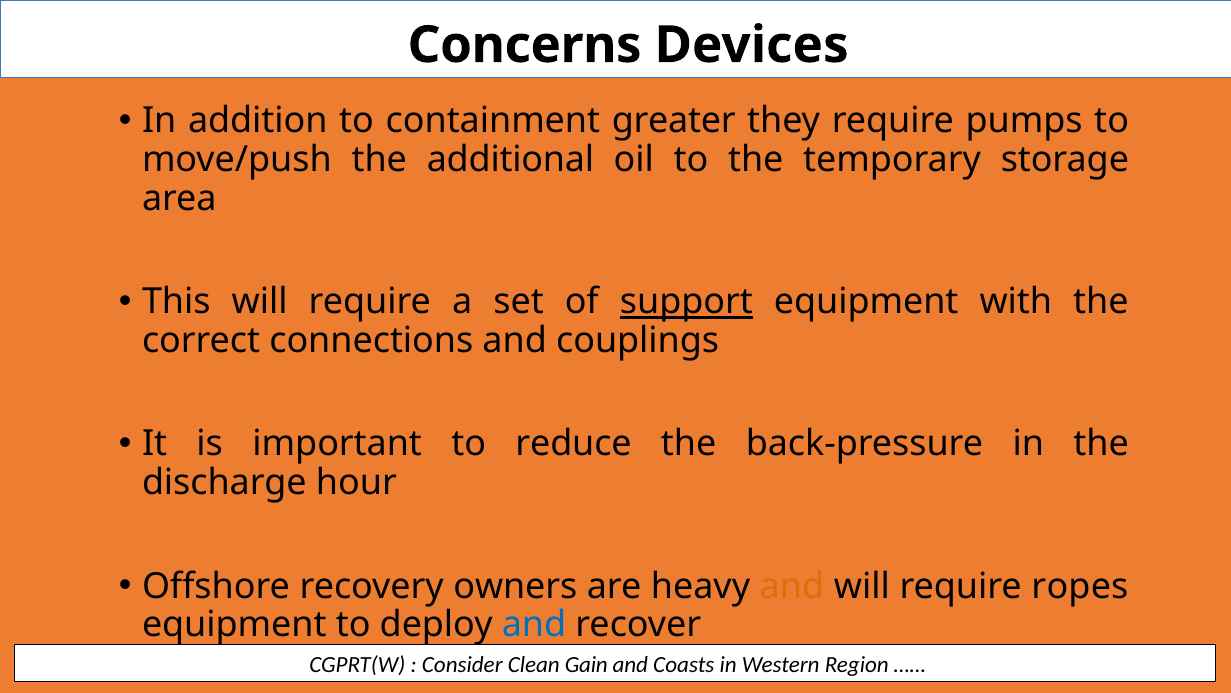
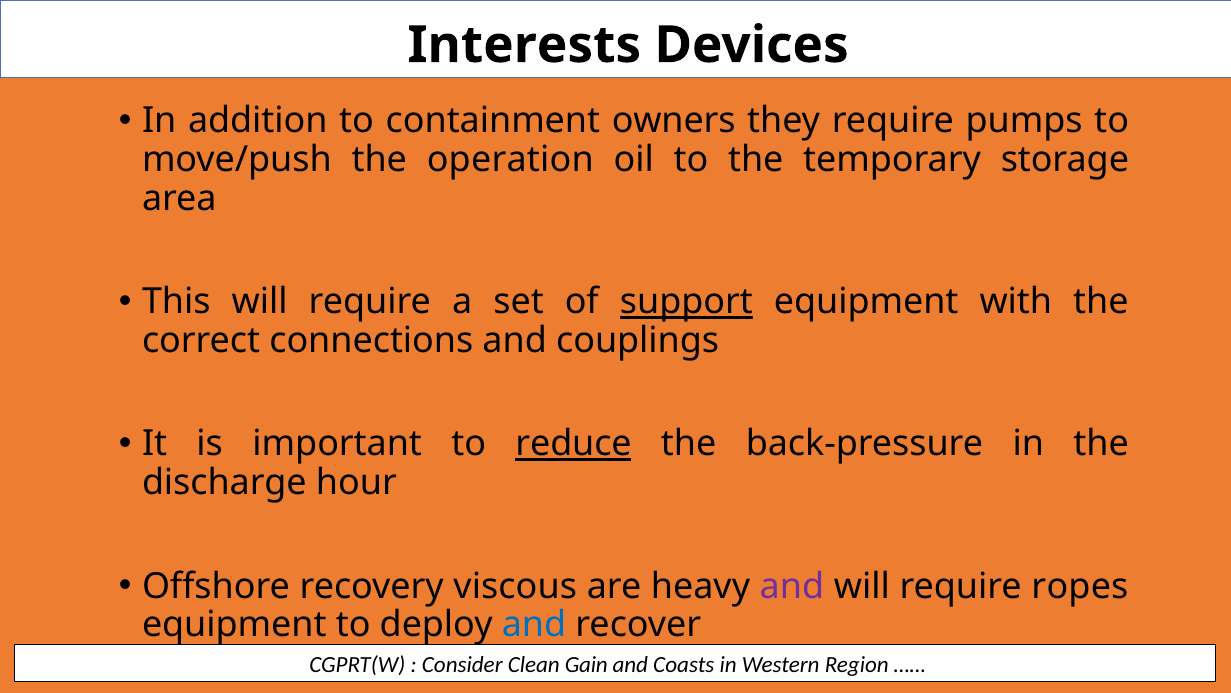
Concerns: Concerns -> Interests
greater: greater -> owners
additional: additional -> operation
reduce underline: none -> present
owners: owners -> viscous
and at (792, 586) colour: orange -> purple
